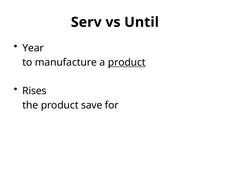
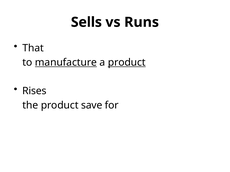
Serv: Serv -> Sells
Until: Until -> Runs
Year: Year -> That
manufacture underline: none -> present
